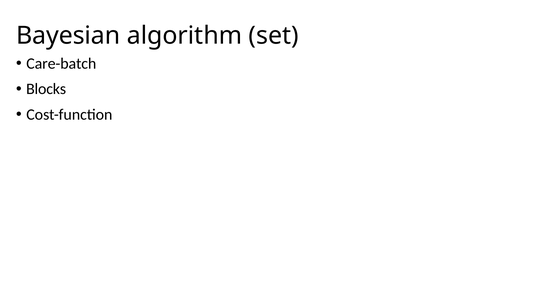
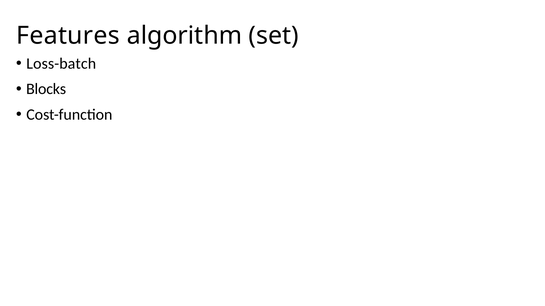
Bayesian: Bayesian -> Features
Care-batch: Care-batch -> Loss-batch
